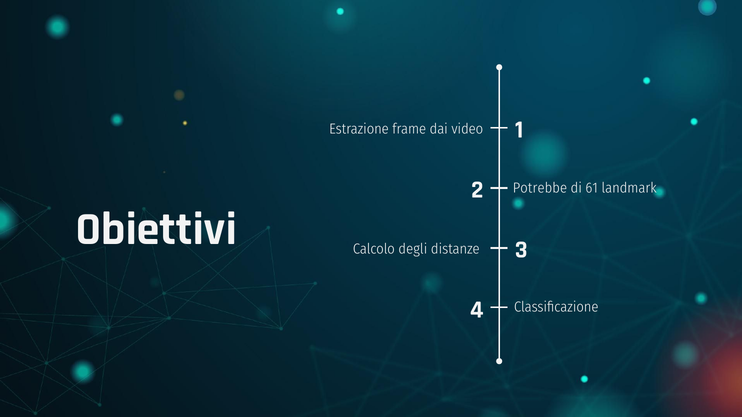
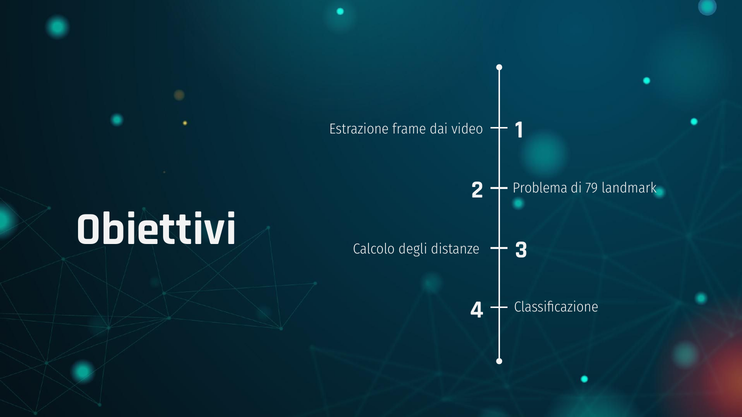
Potrebbe: Potrebbe -> Problema
61: 61 -> 79
